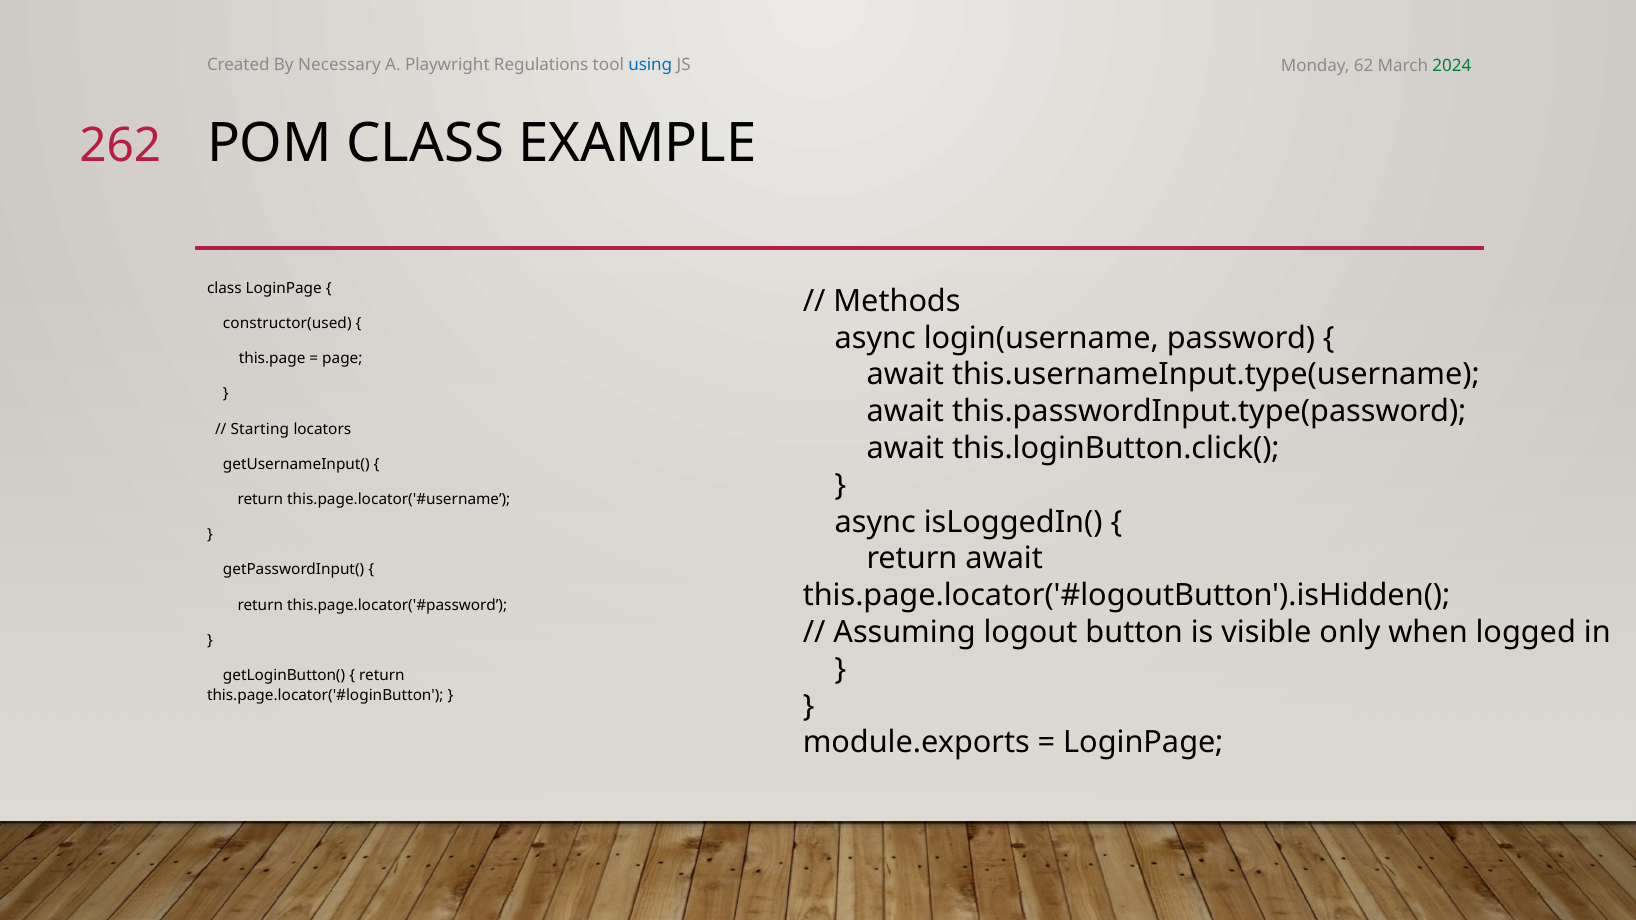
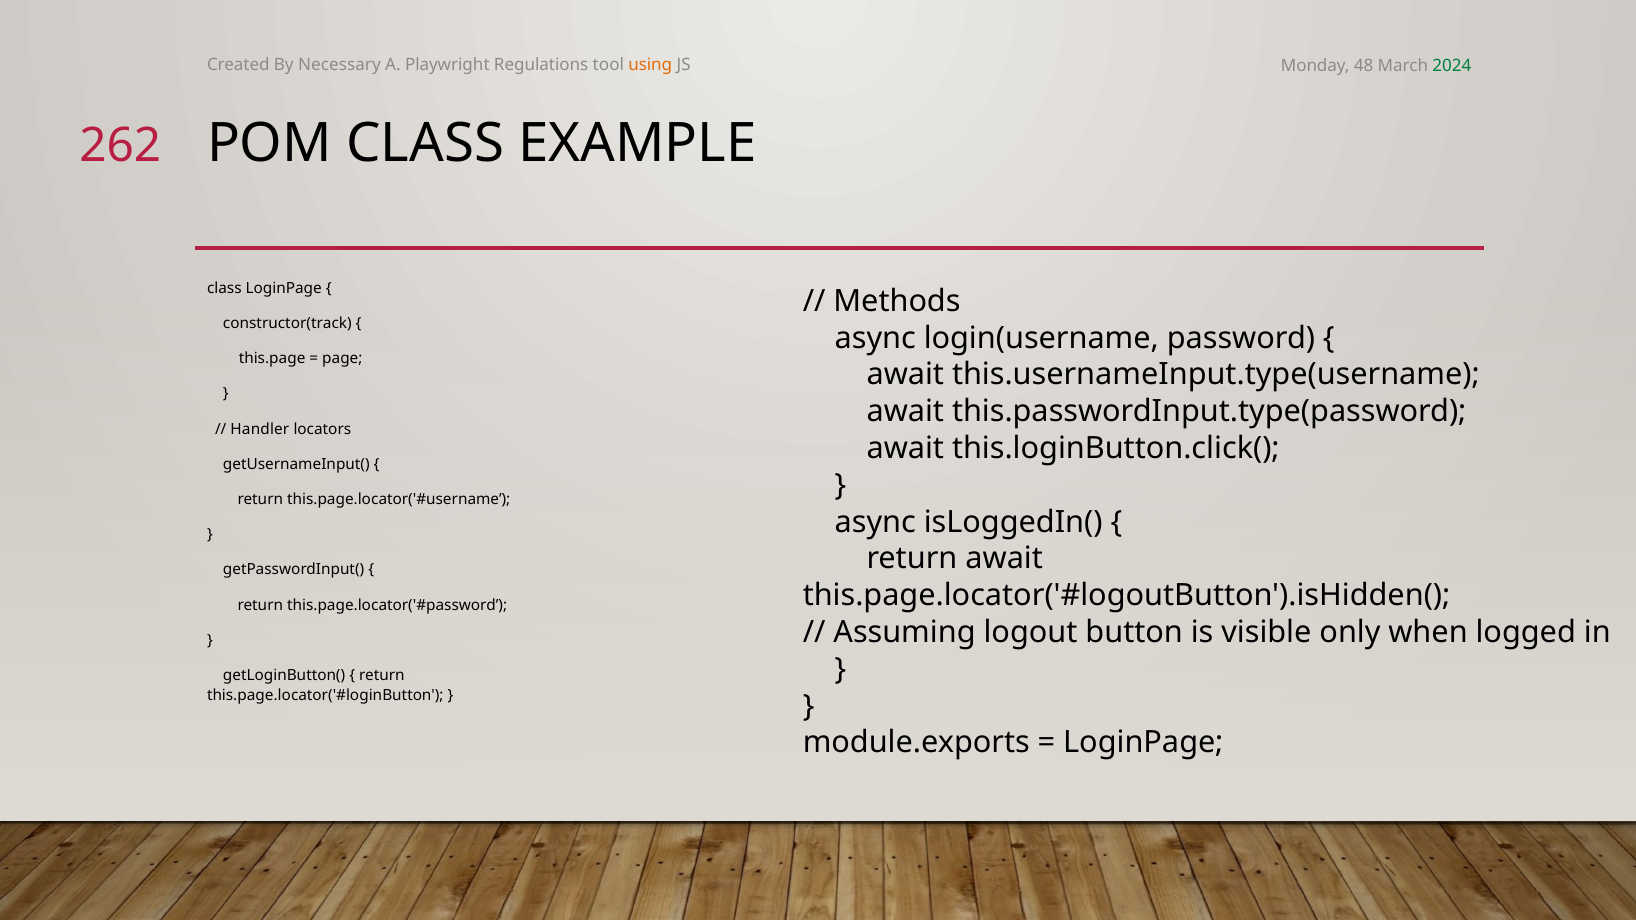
using colour: blue -> orange
62: 62 -> 48
constructor(used: constructor(used -> constructor(track
Starting: Starting -> Handler
